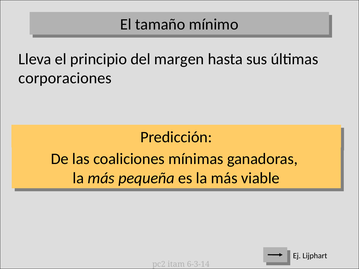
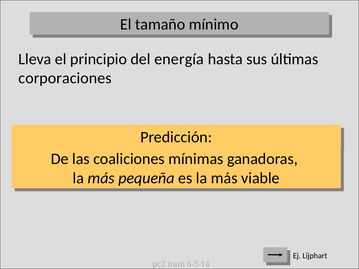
margen: margen -> energía
